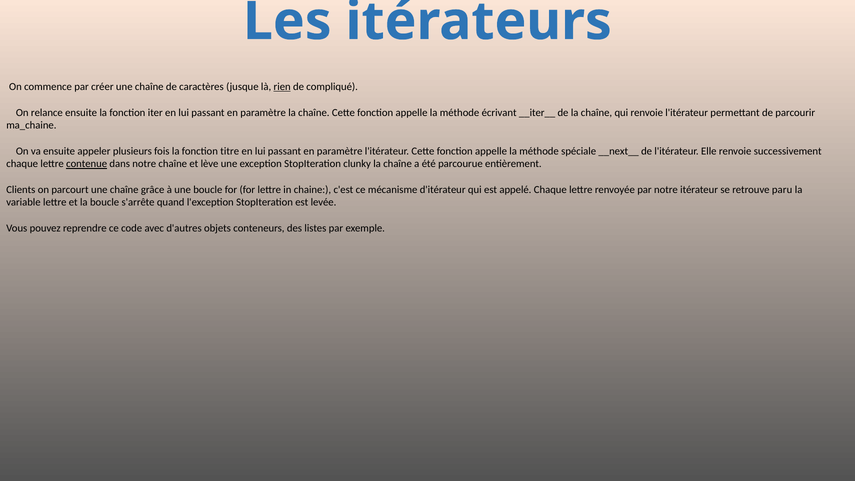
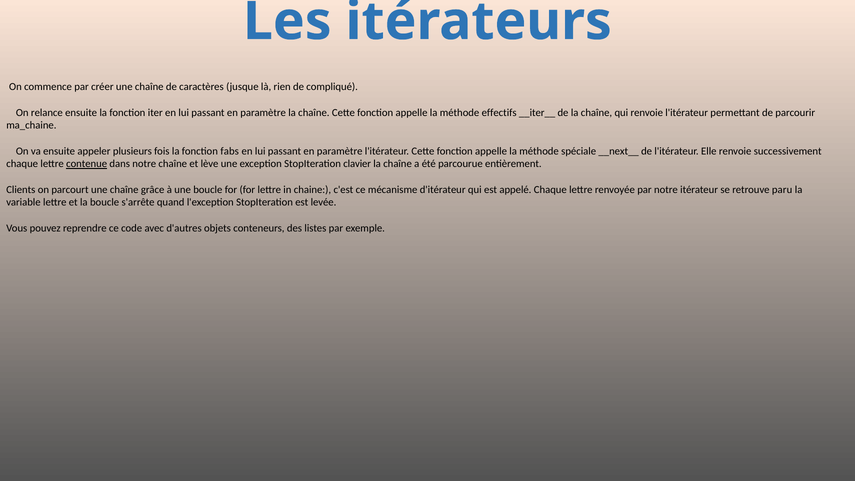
rien underline: present -> none
écrivant: écrivant -> effectifs
titre: titre -> fabs
clunky: clunky -> clavier
